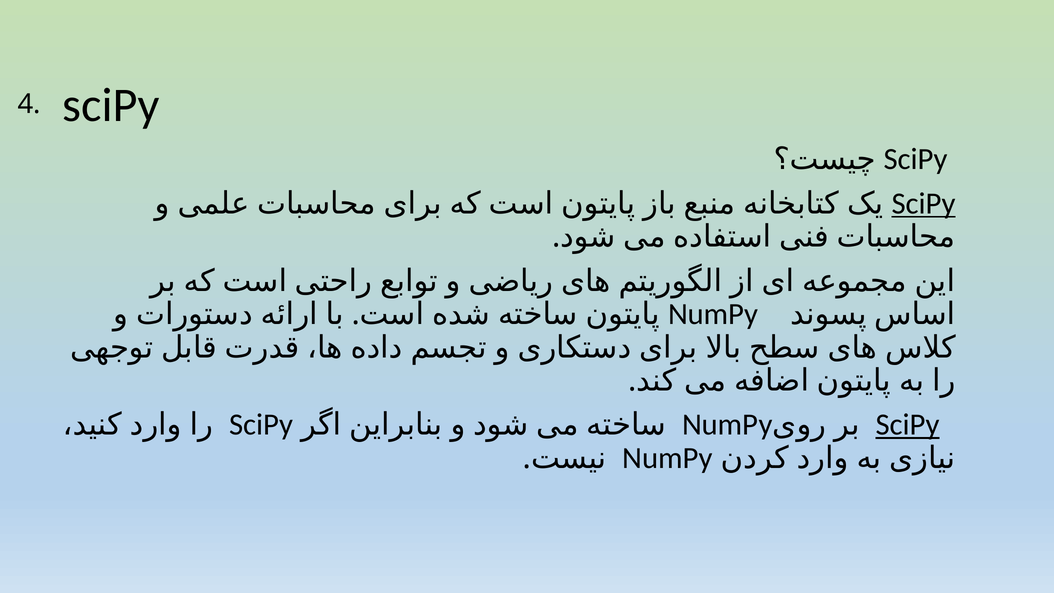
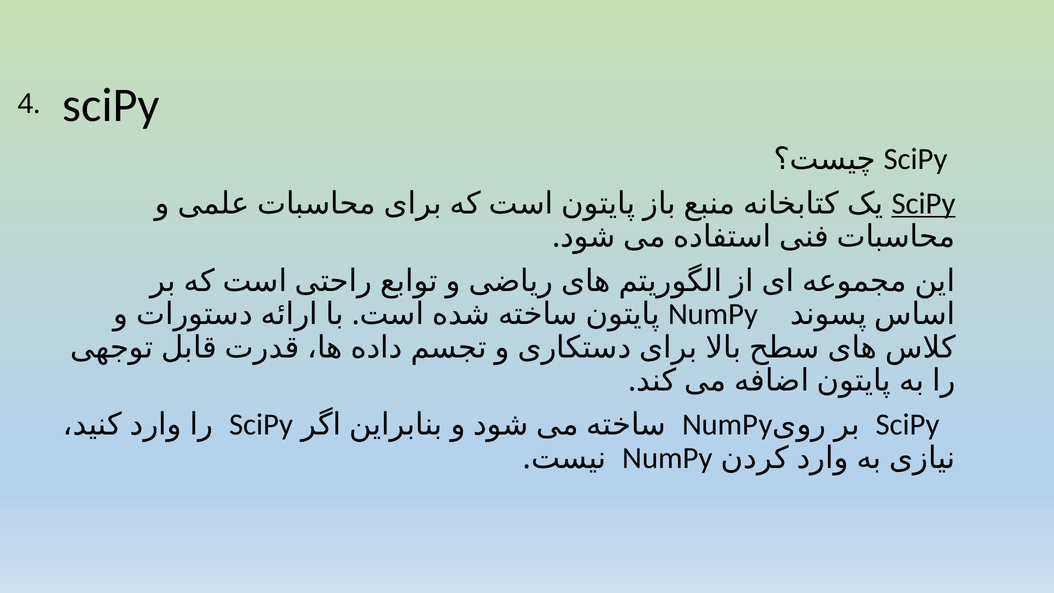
SciPy at (908, 425) underline: present -> none
